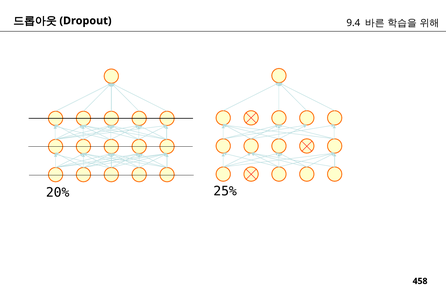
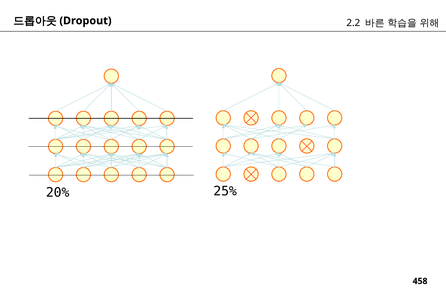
9.4: 9.4 -> 2.2
